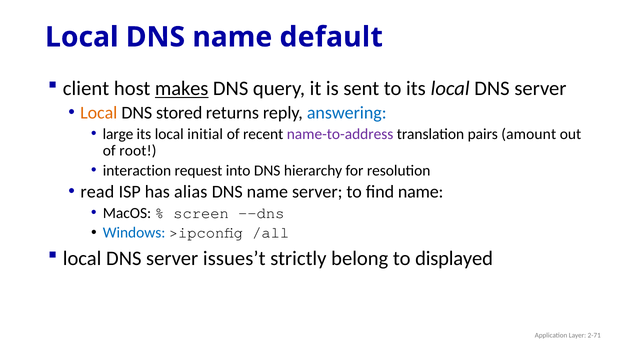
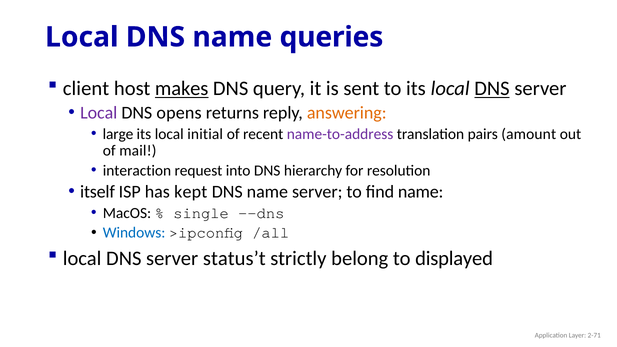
default: default -> queries
DNS at (492, 89) underline: none -> present
Local at (99, 113) colour: orange -> purple
stored: stored -> opens
answering colour: blue -> orange
root: root -> mail
read: read -> itself
alias: alias -> kept
screen: screen -> single
issues’t: issues’t -> status’t
